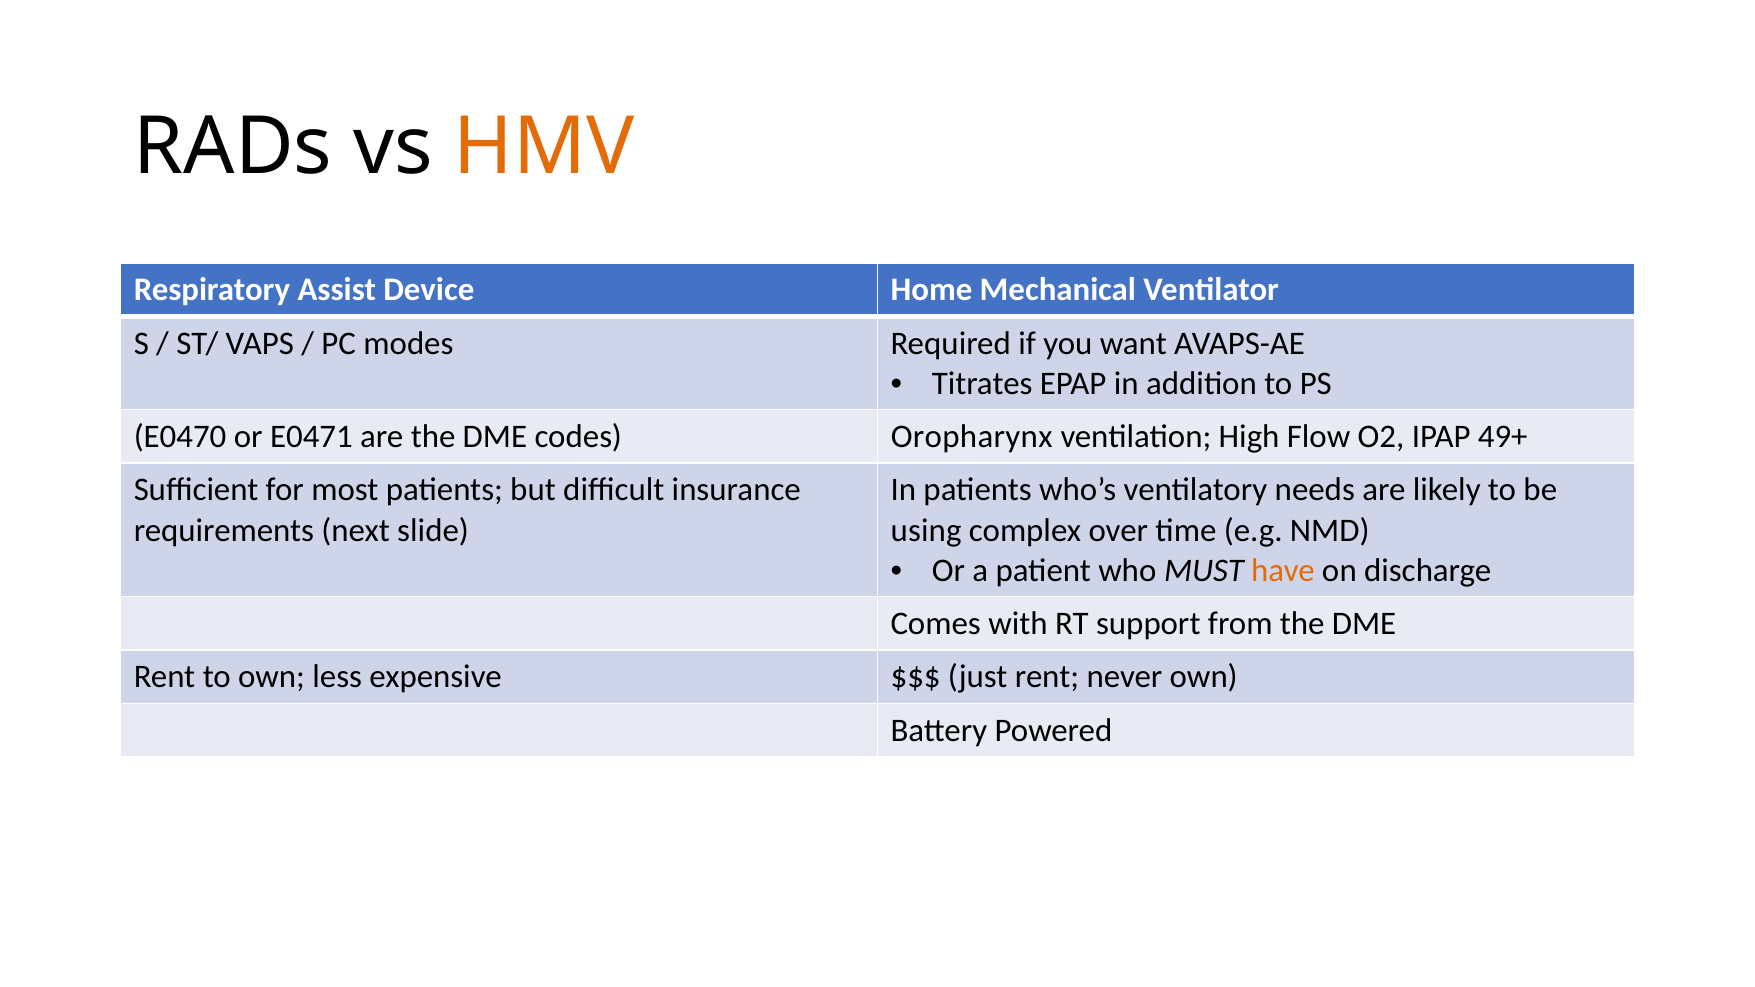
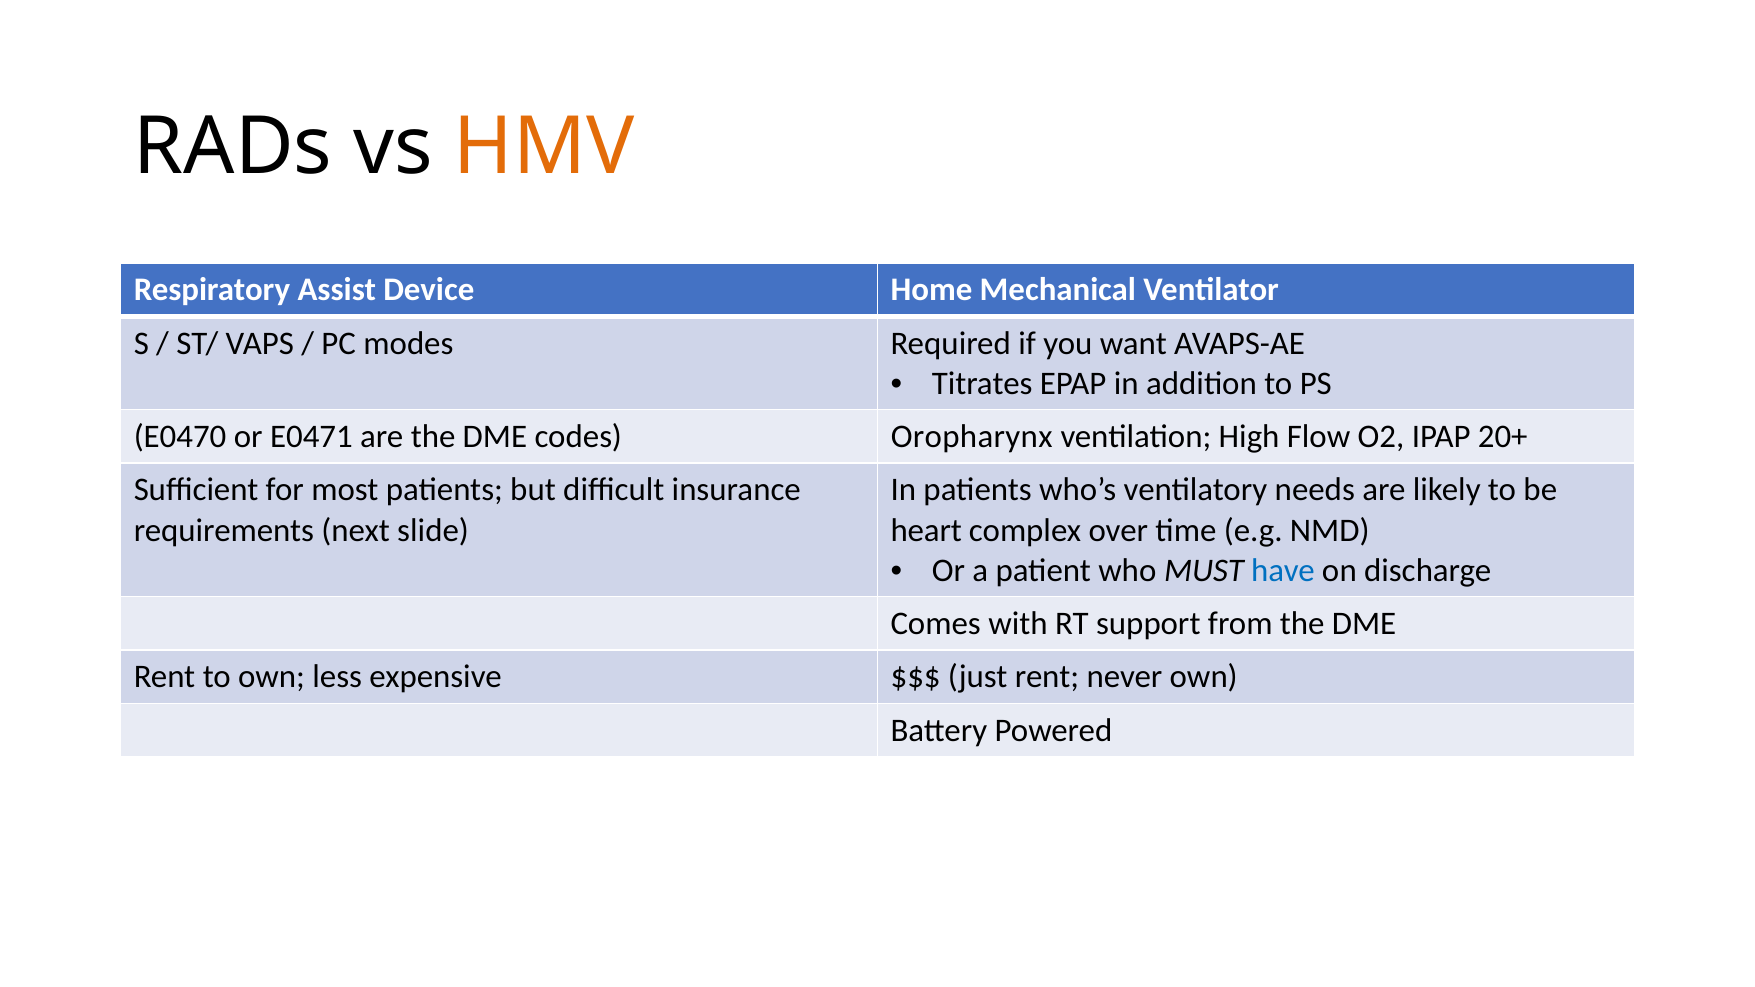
49+: 49+ -> 20+
using: using -> heart
have colour: orange -> blue
